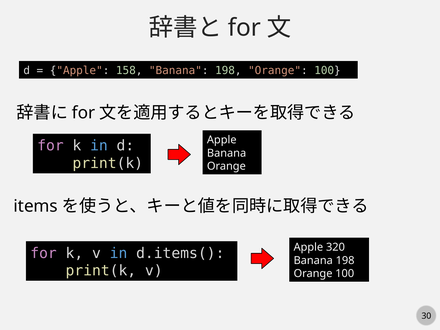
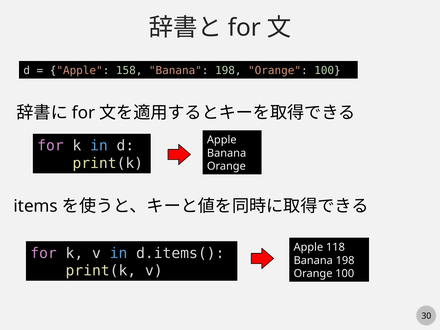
320: 320 -> 118
